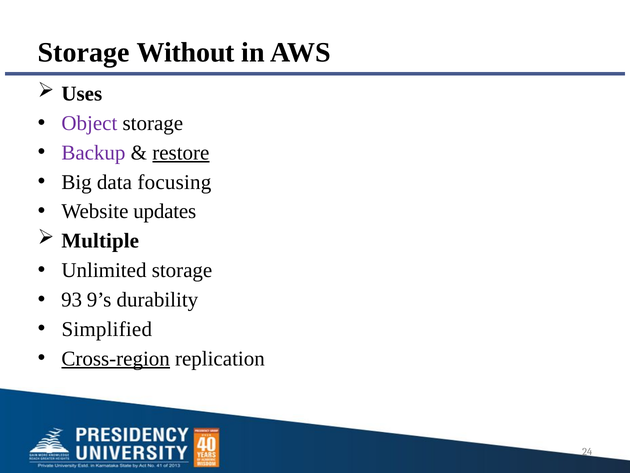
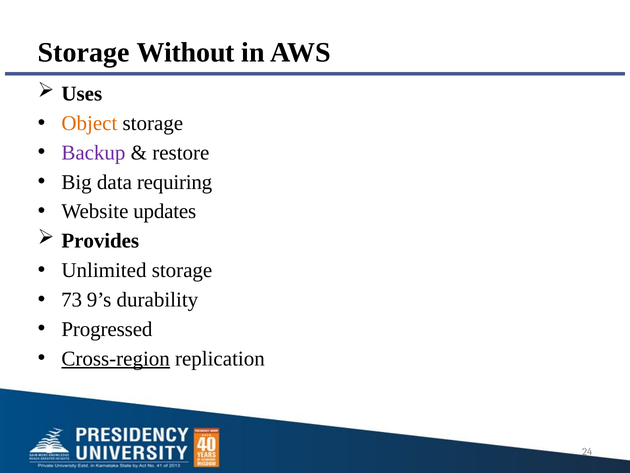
Object colour: purple -> orange
restore underline: present -> none
focusing: focusing -> requiring
Multiple: Multiple -> Provides
93: 93 -> 73
Simplified: Simplified -> Progressed
